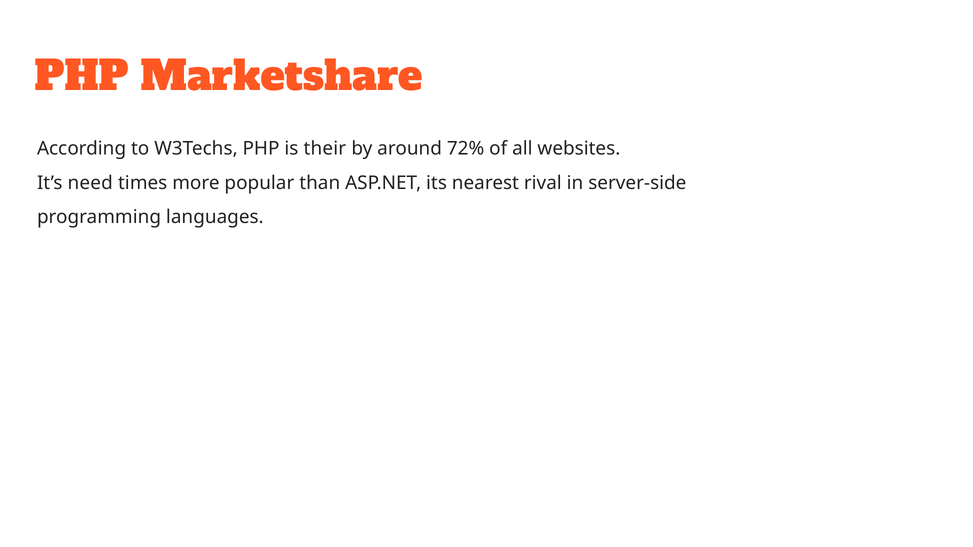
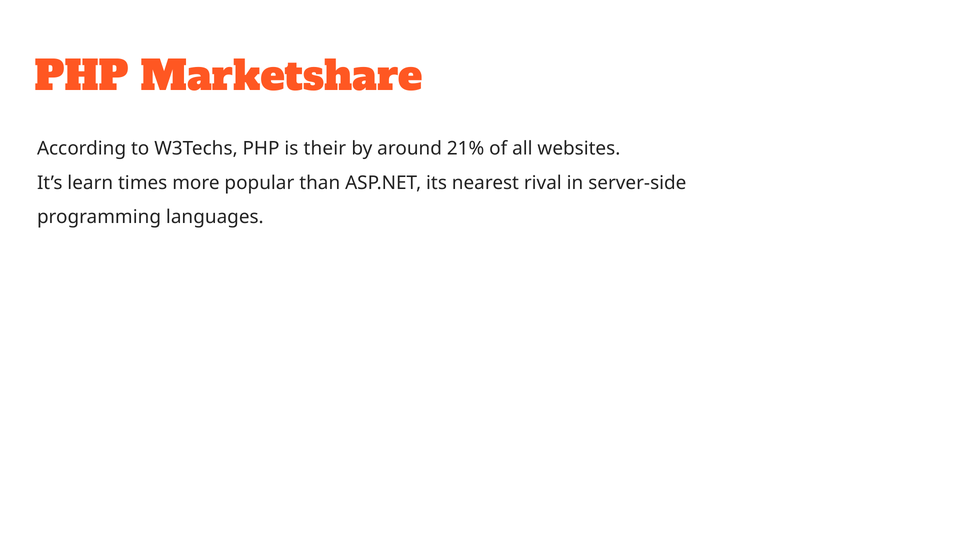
72%: 72% -> 21%
need: need -> learn
